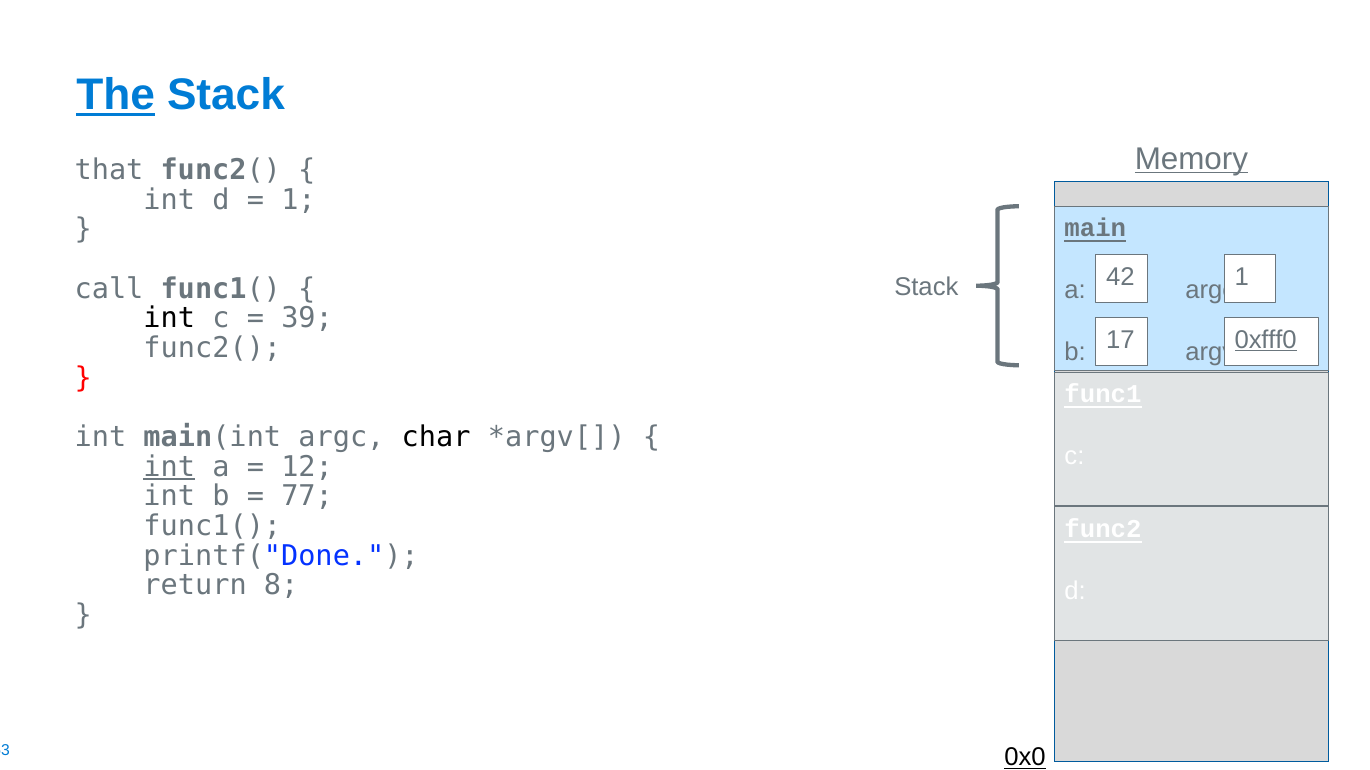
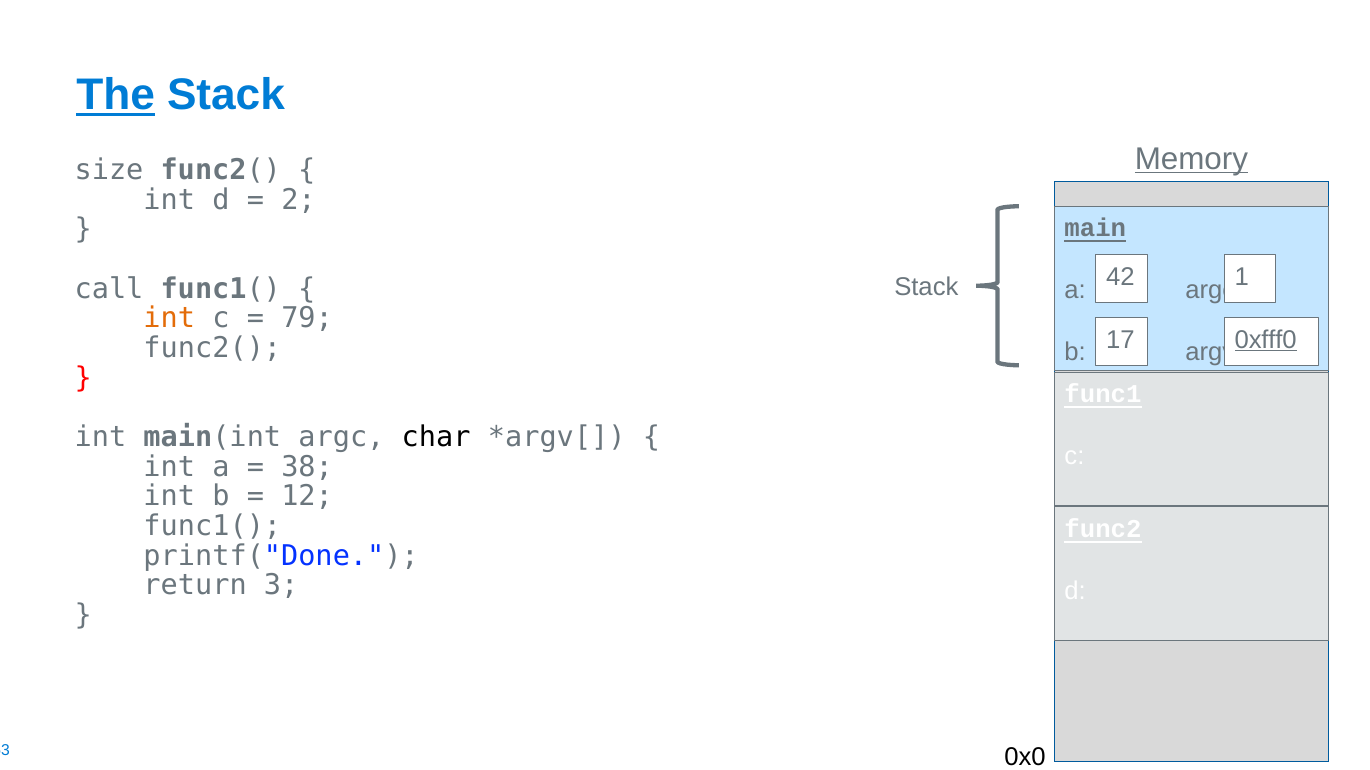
that: that -> size
1 at (298, 200): 1 -> 2
int at (169, 319) colour: black -> orange
39: 39 -> 79
int at (169, 467) underline: present -> none
12: 12 -> 38
77: 77 -> 12
8: 8 -> 3
0x0 underline: present -> none
